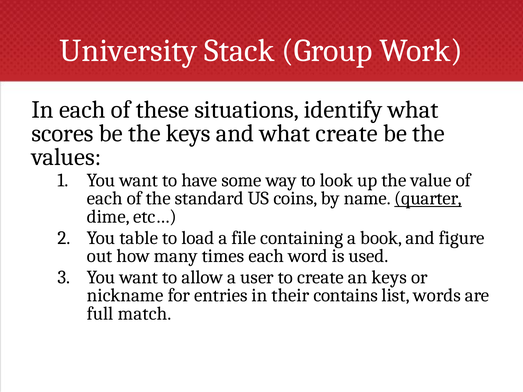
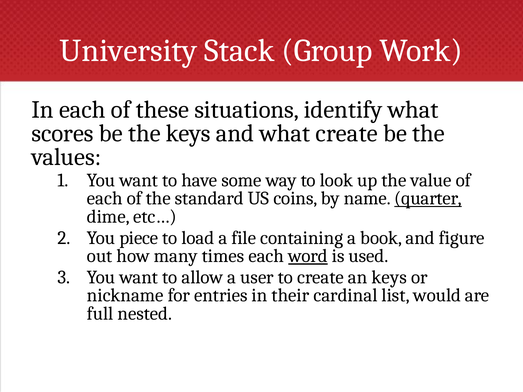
table: table -> piece
word underline: none -> present
contains: contains -> cardinal
words: words -> would
match: match -> nested
